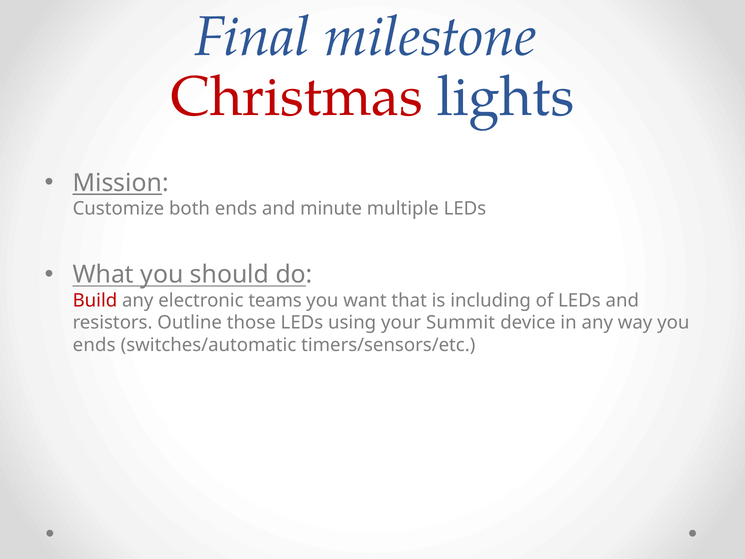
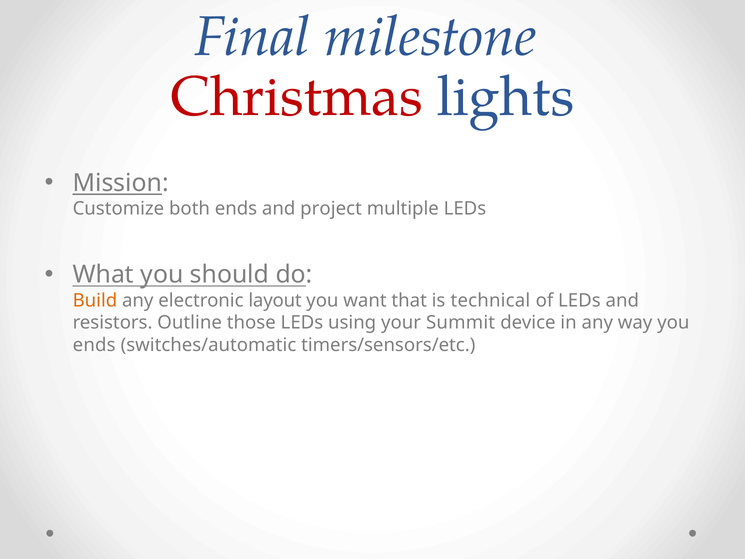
minute: minute -> project
Build colour: red -> orange
teams: teams -> layout
including: including -> technical
